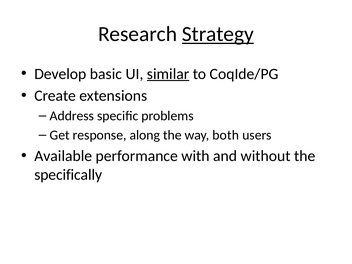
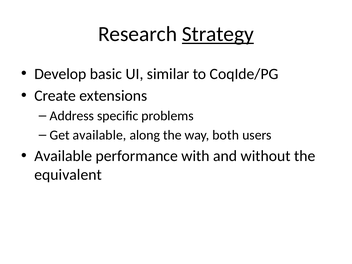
similar underline: present -> none
Get response: response -> available
specifically: specifically -> equivalent
